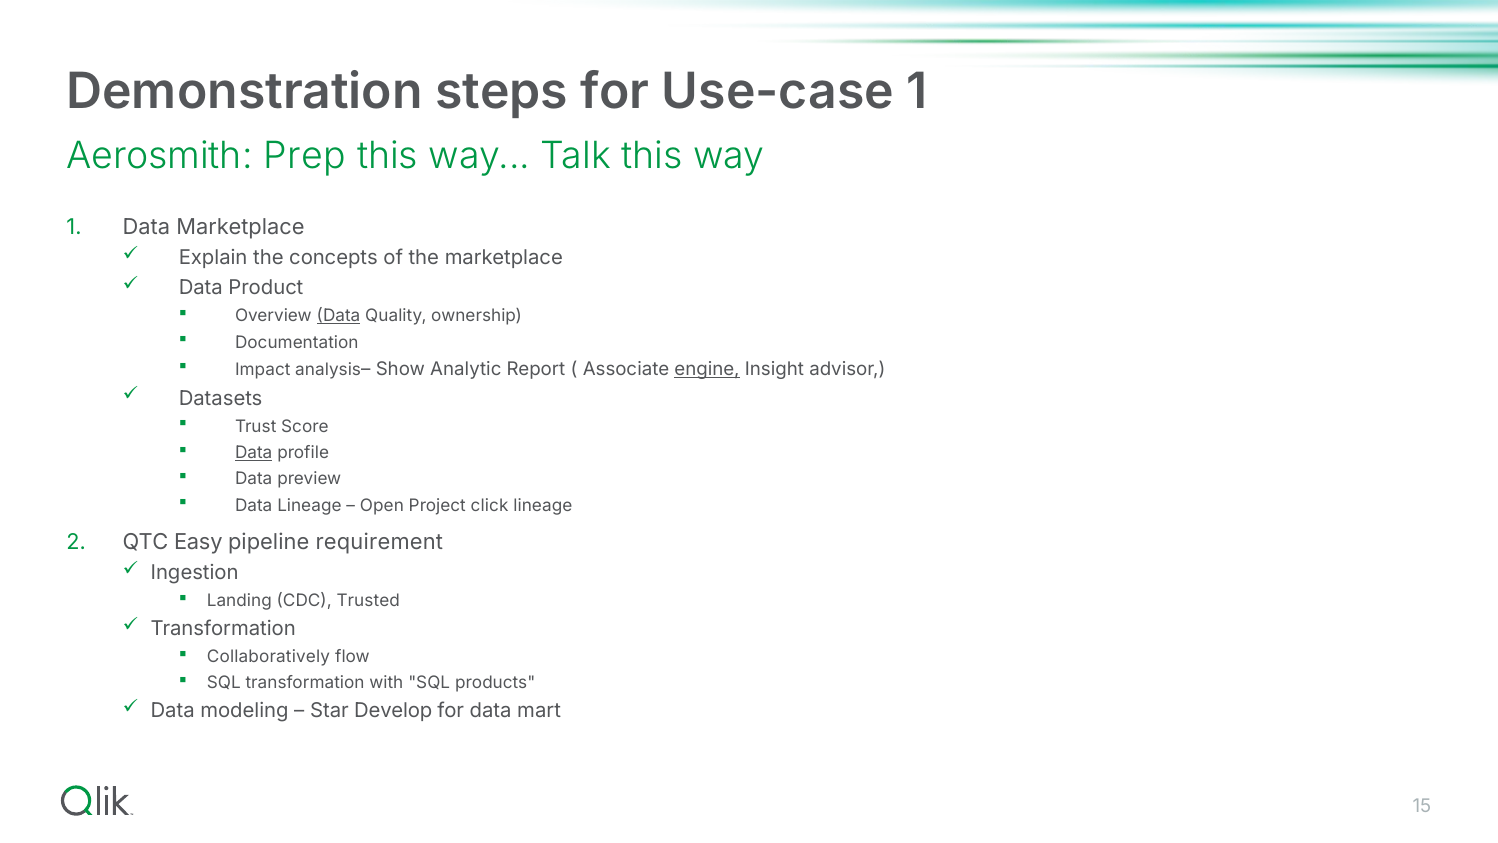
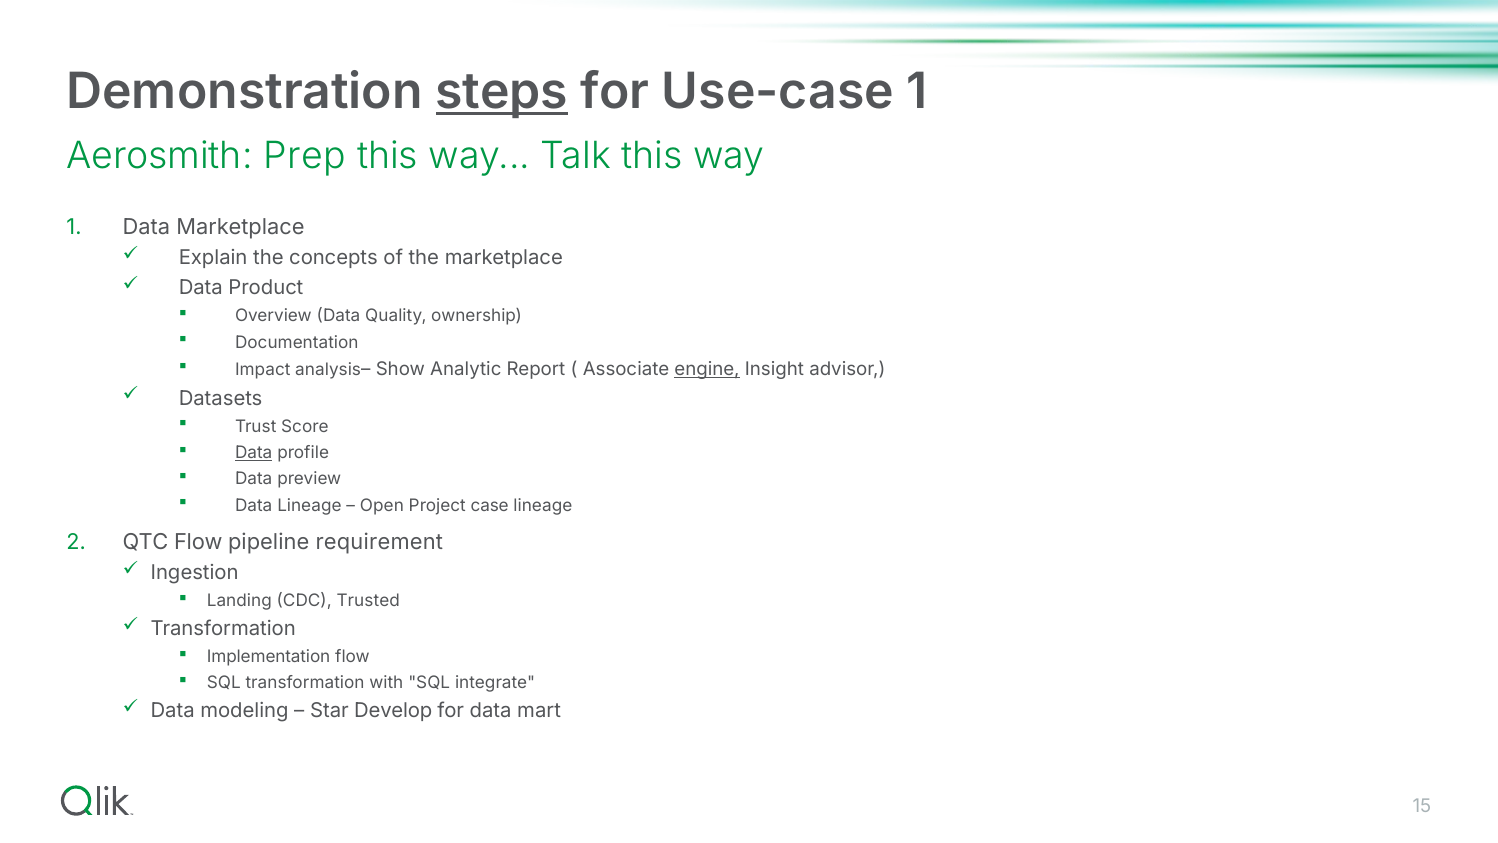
steps underline: none -> present
Data at (339, 316) underline: present -> none
click: click -> case
QTC Easy: Easy -> Flow
Collaboratively: Collaboratively -> Implementation
products: products -> integrate
